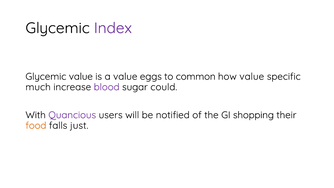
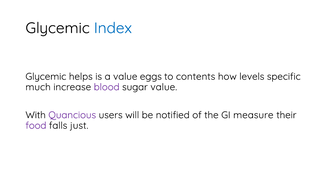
Index colour: purple -> blue
Glycemic value: value -> helps
common: common -> contents
how value: value -> levels
sugar could: could -> value
shopping: shopping -> measure
food colour: orange -> purple
